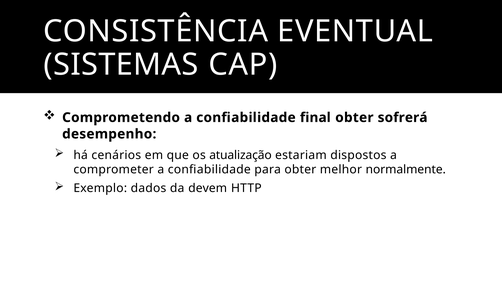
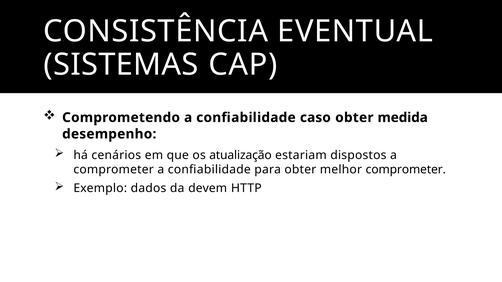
final: final -> caso
sofrerá: sofrerá -> medida
melhor normalmente: normalmente -> comprometer
